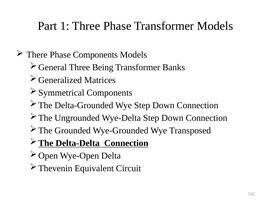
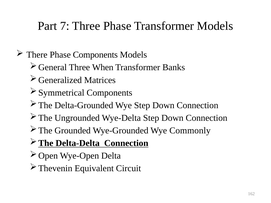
1: 1 -> 7
Being: Being -> When
Transposed: Transposed -> Commonly
